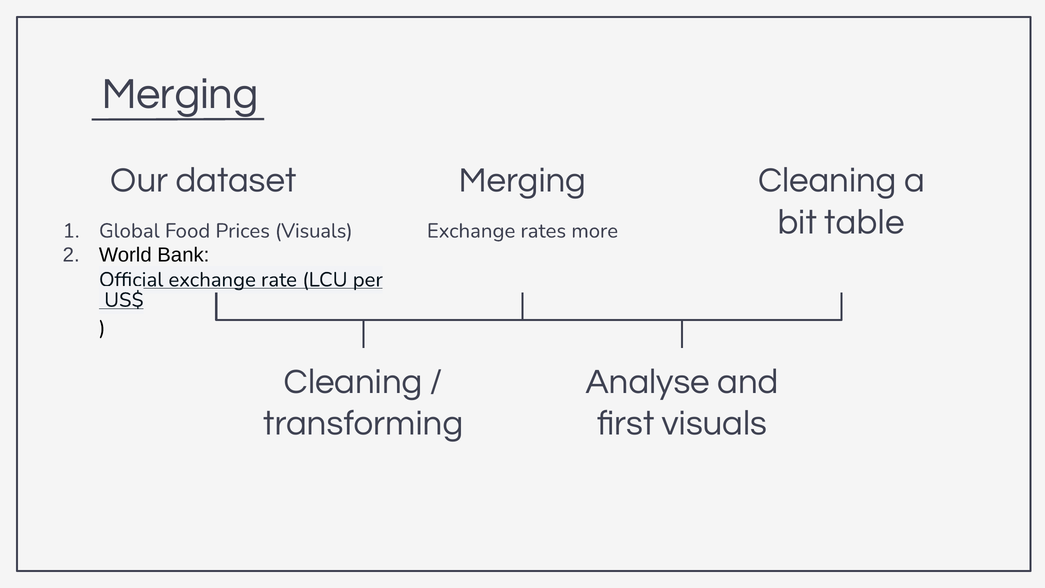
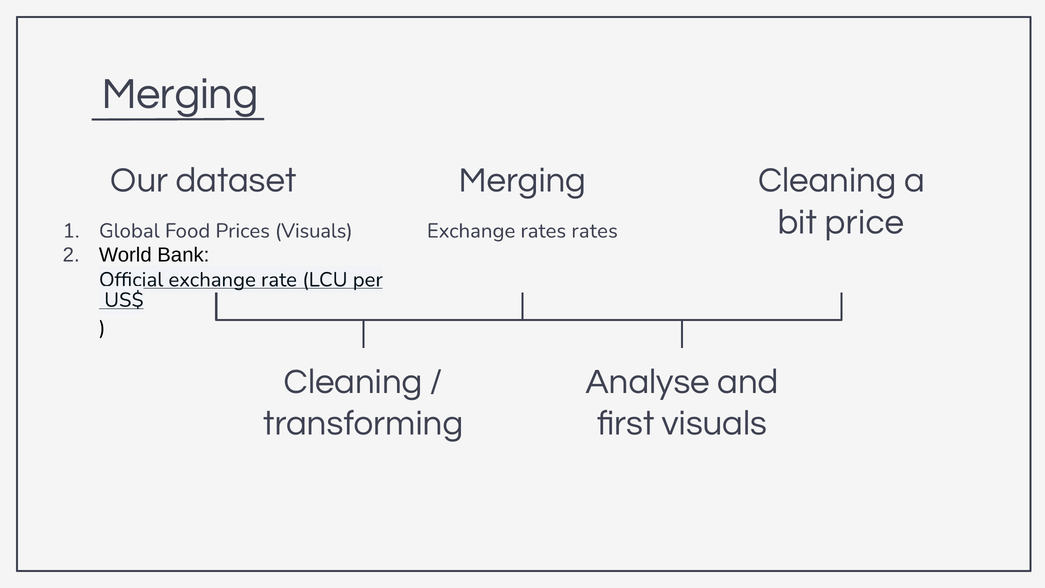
table: table -> price
rates more: more -> rates
